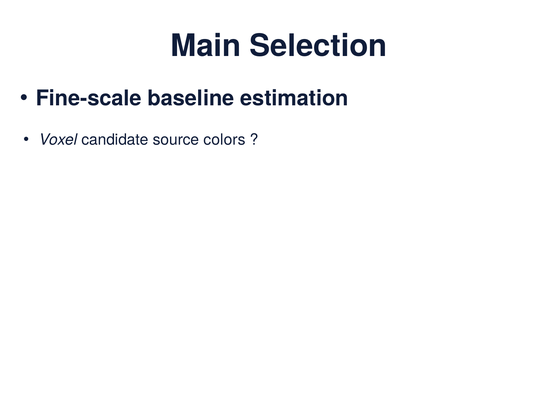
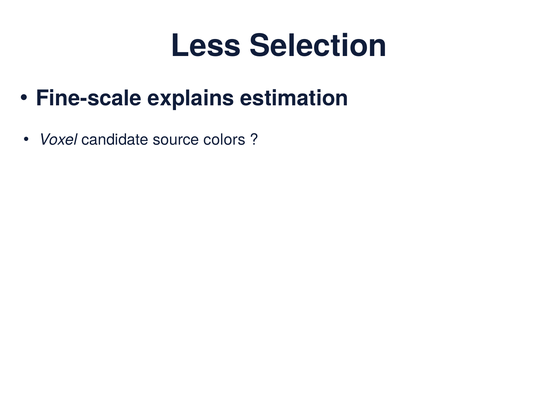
Main: Main -> Less
baseline: baseline -> explains
